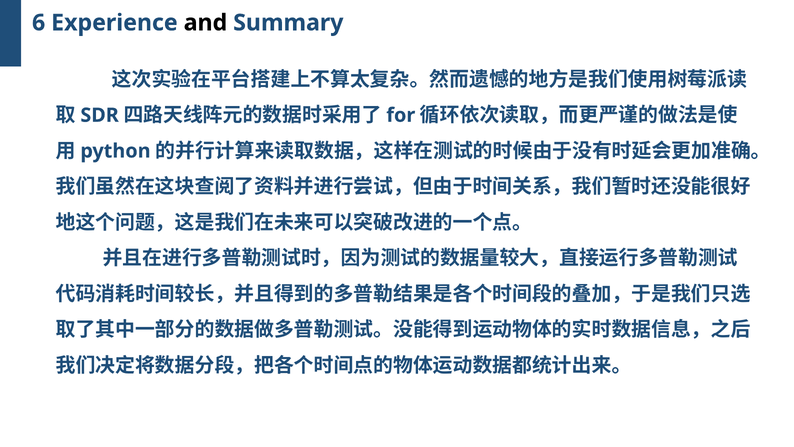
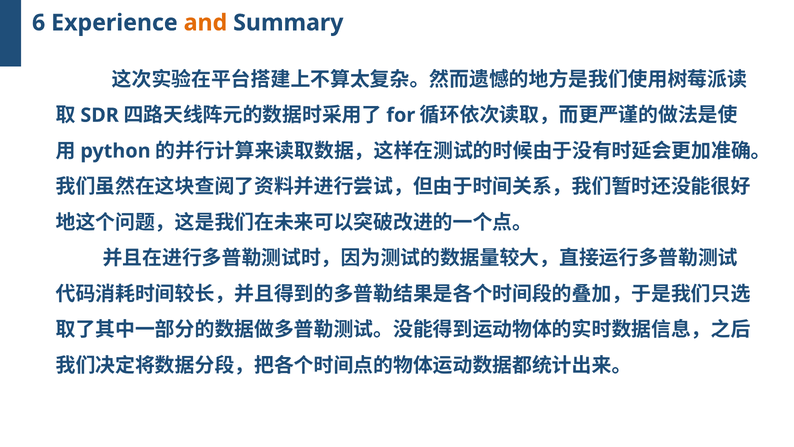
and colour: black -> orange
